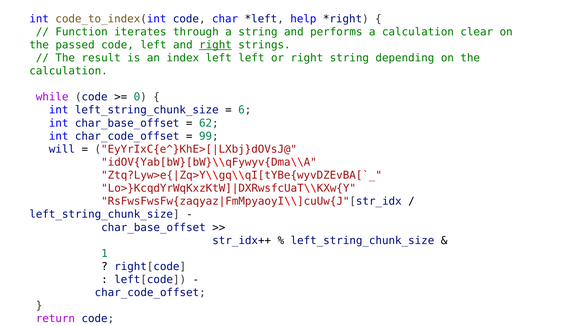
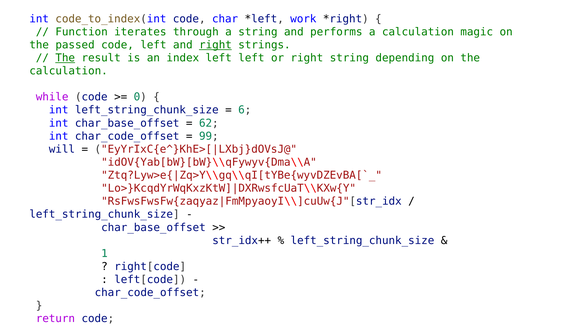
help: help -> work
clear: clear -> magic
The at (65, 58) underline: none -> present
